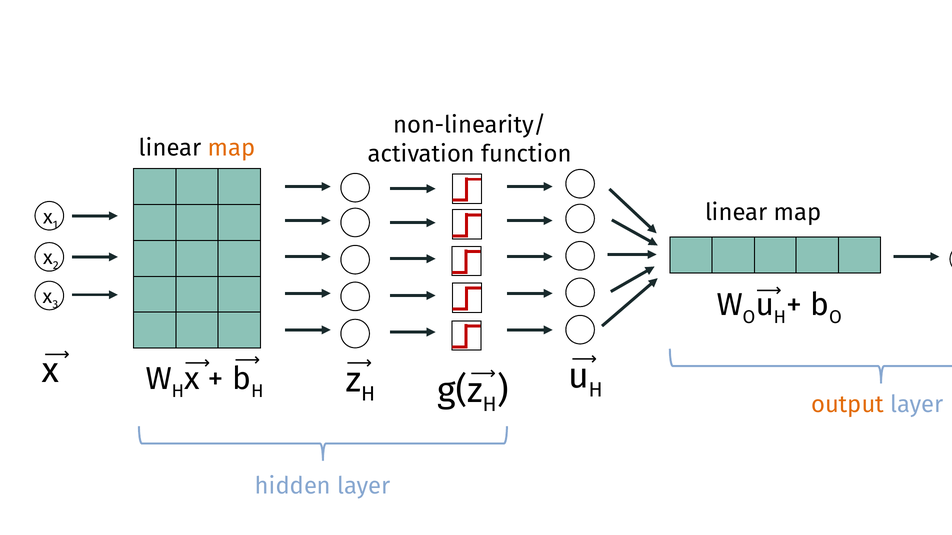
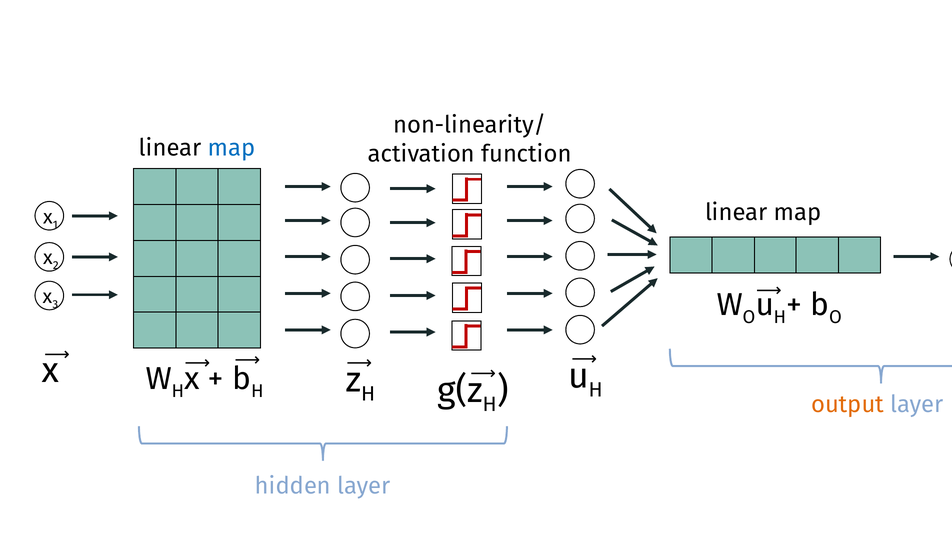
map at (232, 148) colour: orange -> blue
